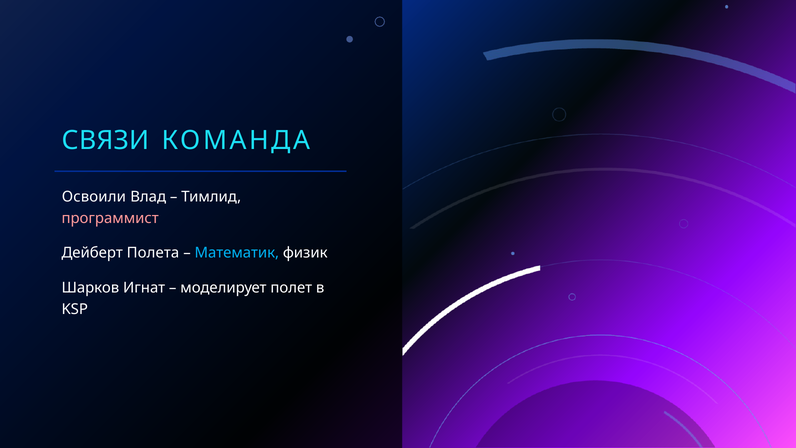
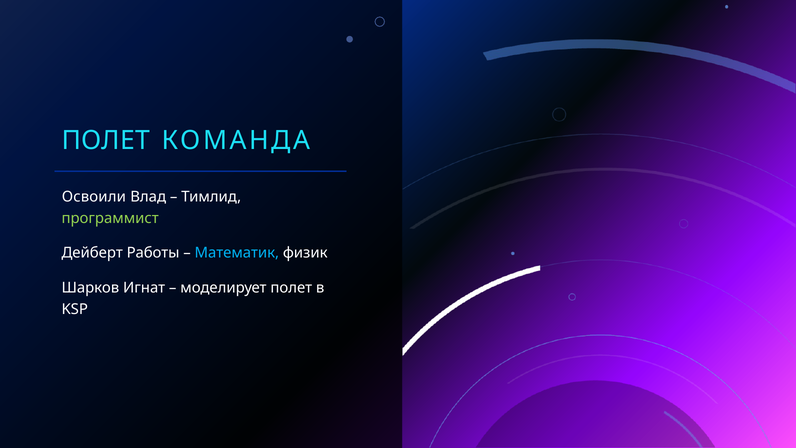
СВЯЗИ at (106, 140): СВЯЗИ -> ПОЛЕТ
программист colour: pink -> light green
Полета: Полета -> Работы
